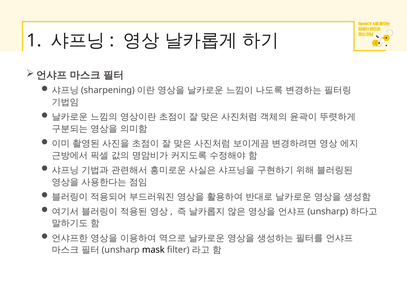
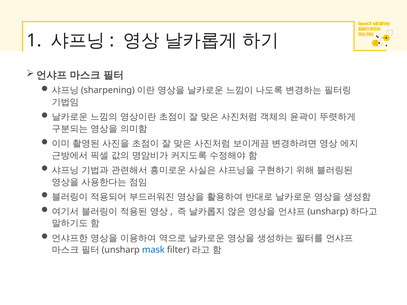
mask colour: black -> blue
